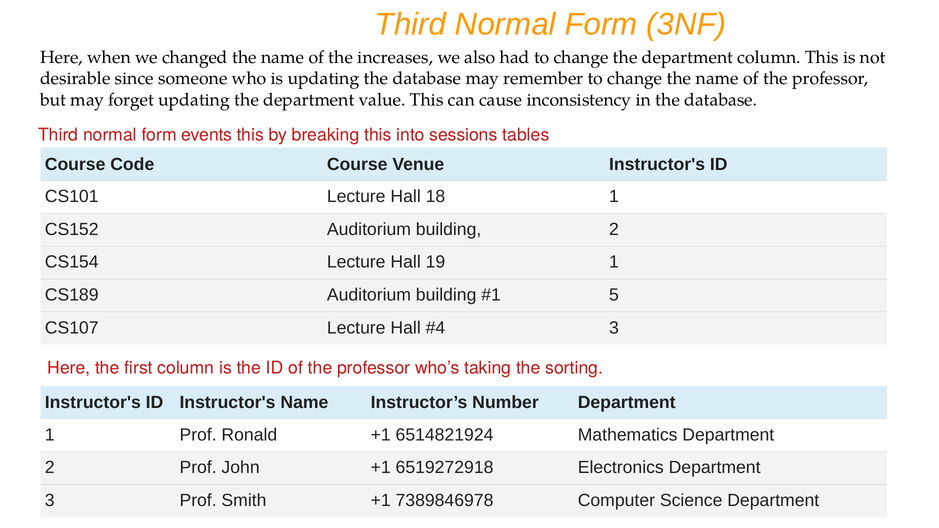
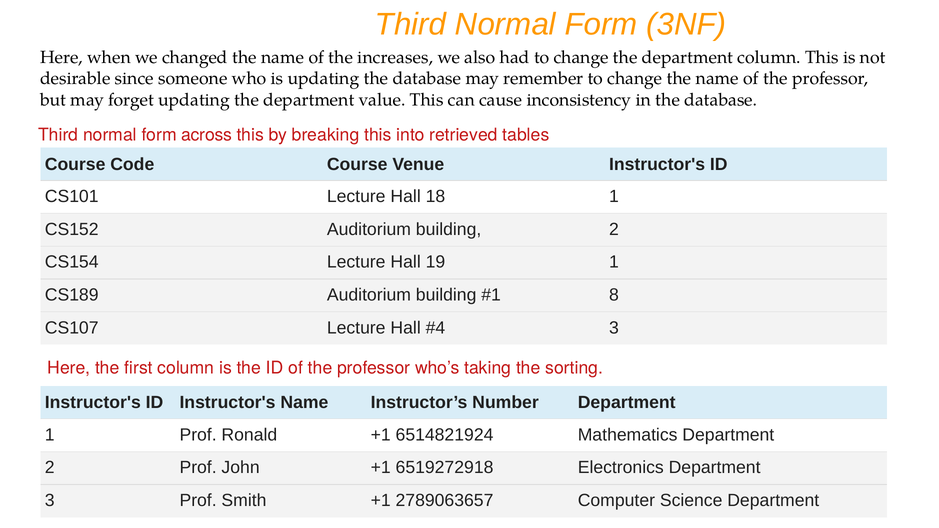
events: events -> across
sessions: sessions -> retrieved
5: 5 -> 8
7389846978: 7389846978 -> 2789063657
